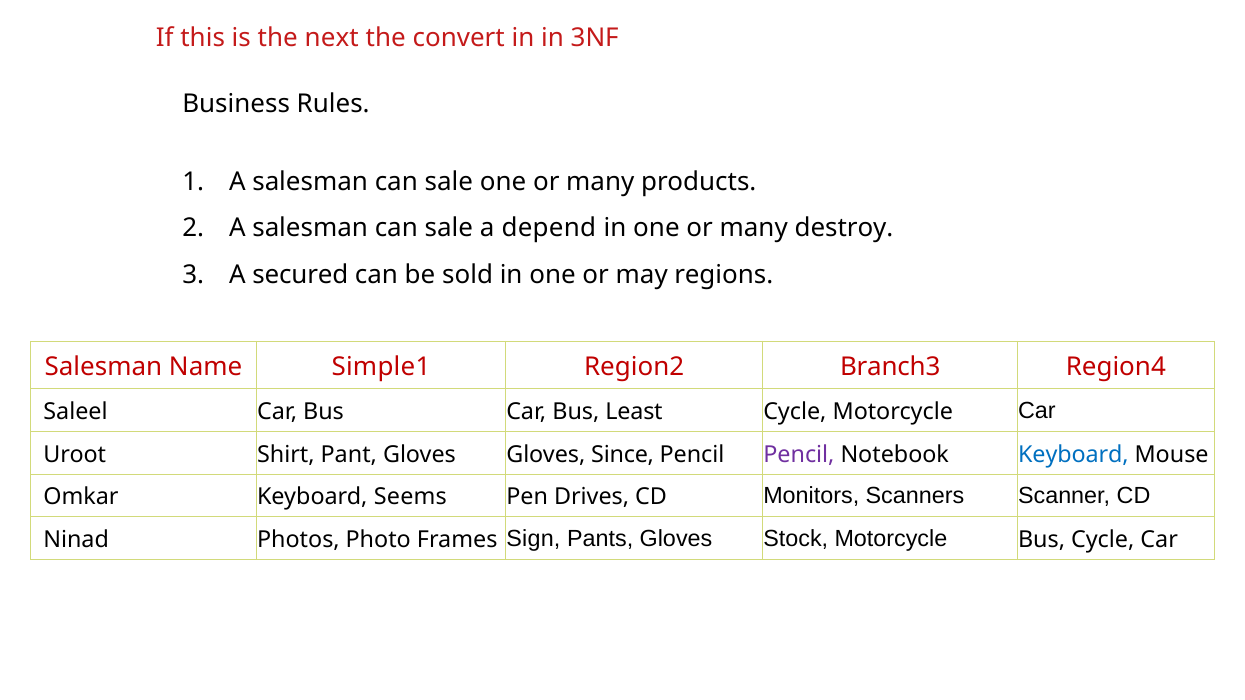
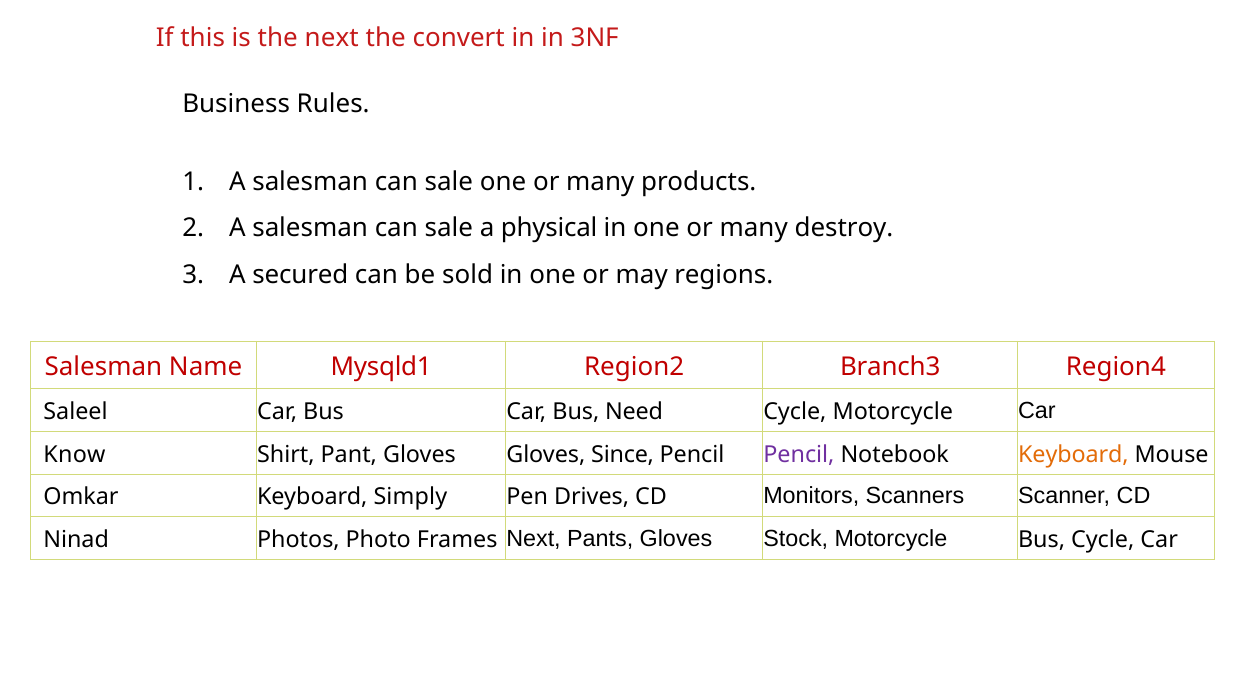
depend: depend -> physical
Simple1: Simple1 -> Mysqld1
Least: Least -> Need
Uroot: Uroot -> Know
Keyboard at (1073, 455) colour: blue -> orange
Seems: Seems -> Simply
Frames Sign: Sign -> Next
